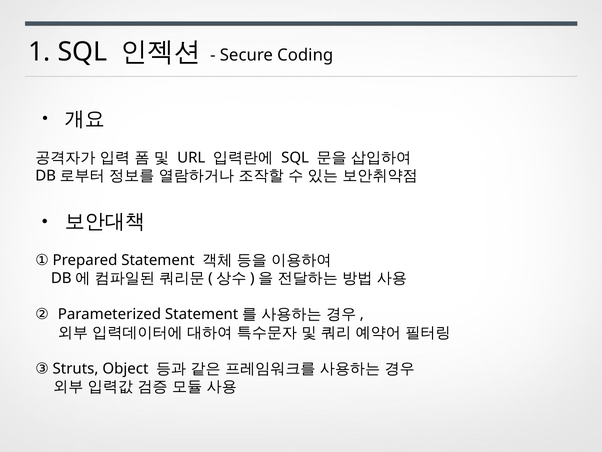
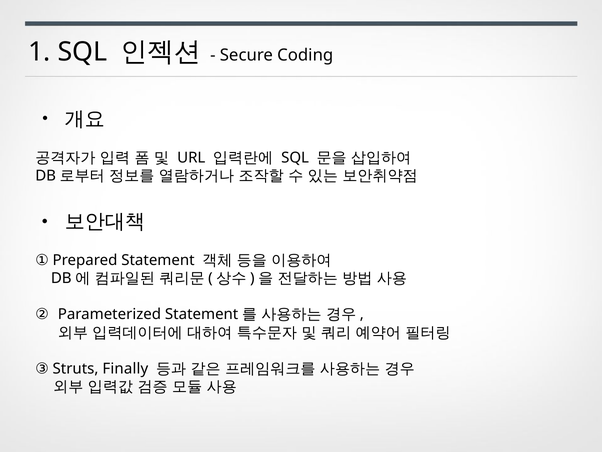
Object: Object -> Finally
